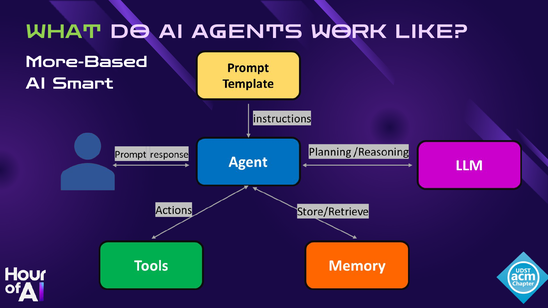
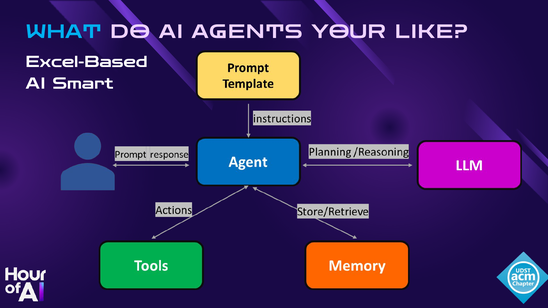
WHAT colour: light green -> light blue
WORK: WORK -> YOUR
More-Based: More-Based -> Excel-Based
